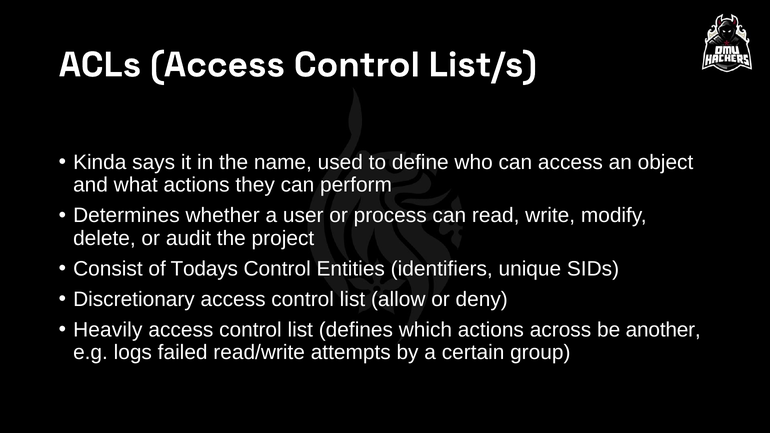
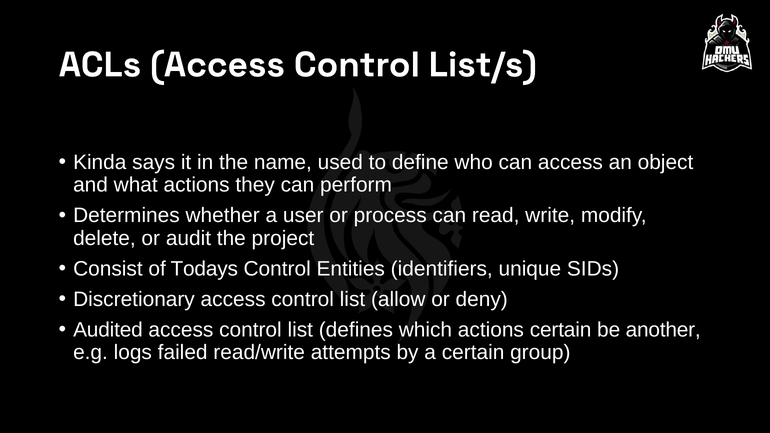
Heavily: Heavily -> Audited
actions across: across -> certain
